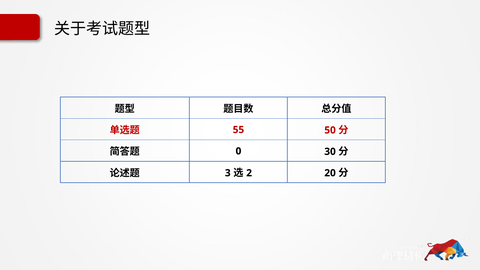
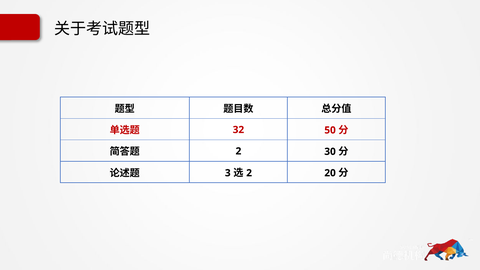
55: 55 -> 32
0 at (238, 151): 0 -> 2
